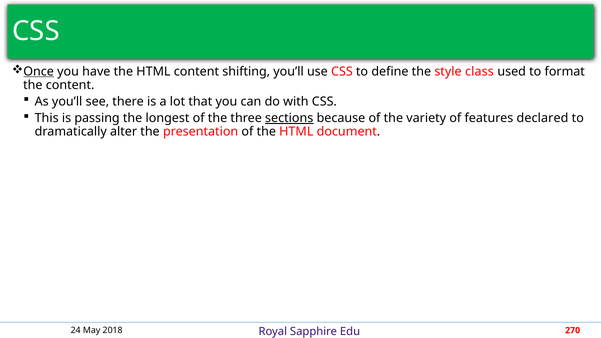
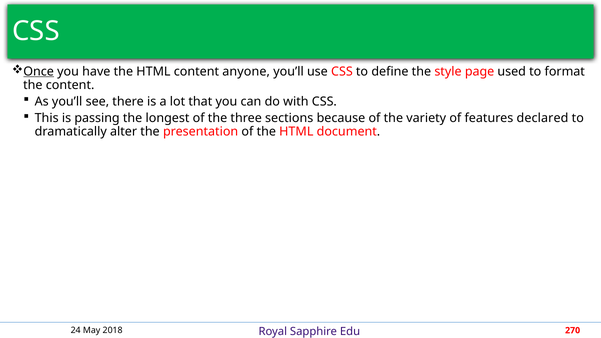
shifting: shifting -> anyone
class: class -> page
sections underline: present -> none
